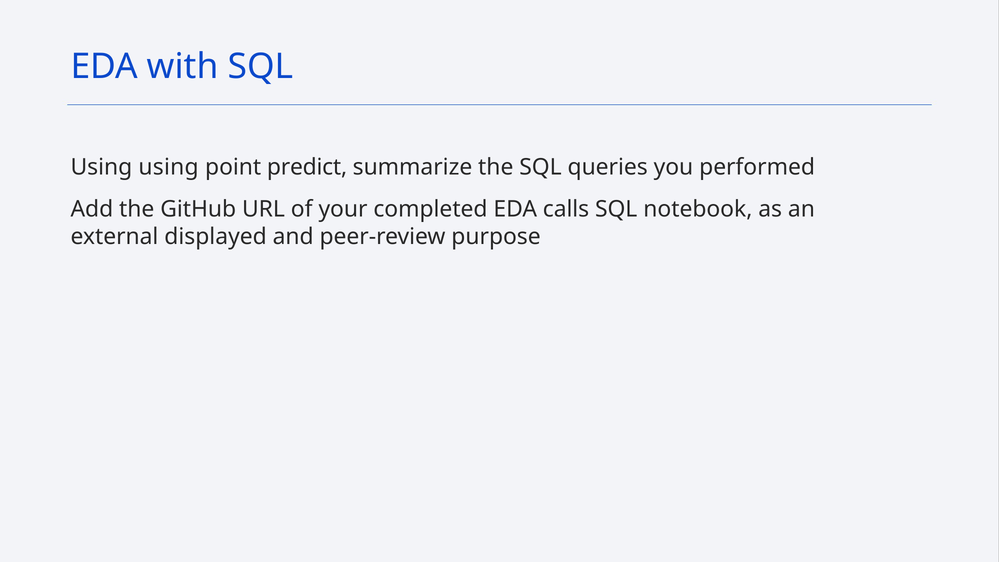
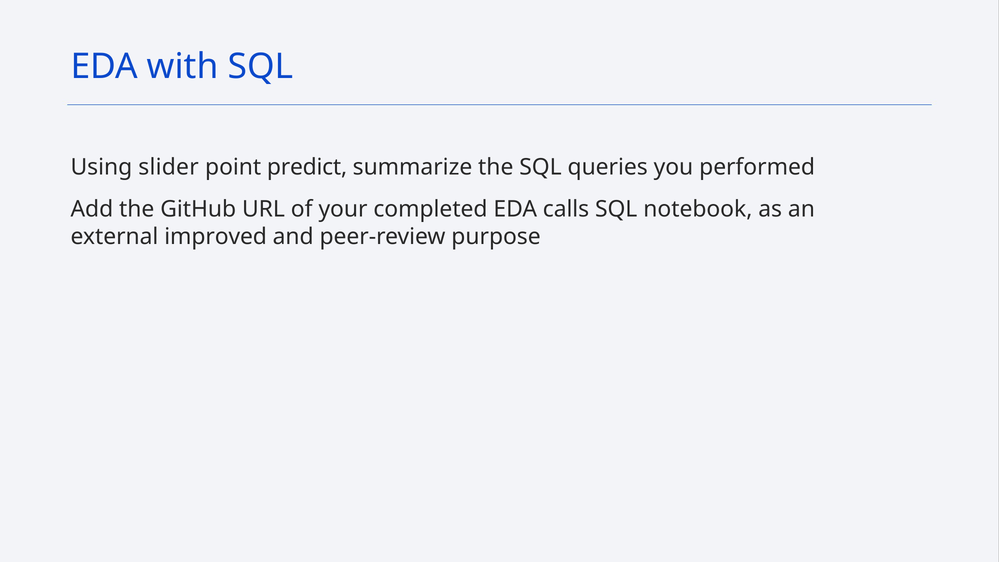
Using using: using -> slider
displayed: displayed -> improved
